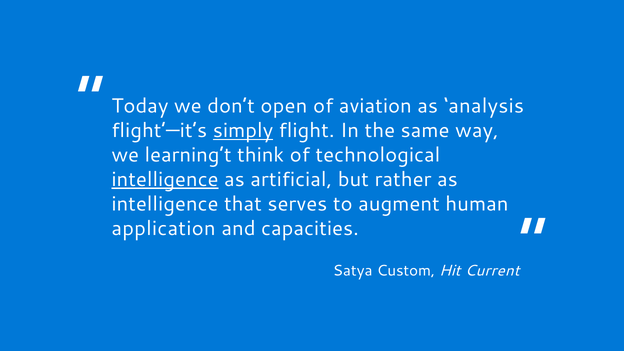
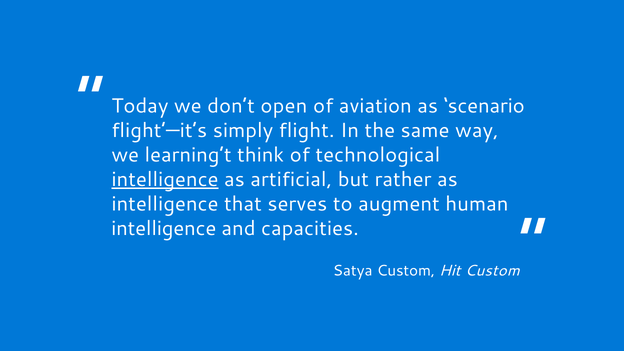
analysis: analysis -> scenario
simply underline: present -> none
application at (164, 228): application -> intelligence
Hit Current: Current -> Custom
